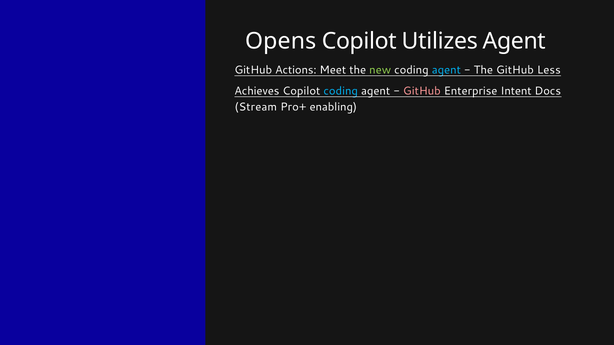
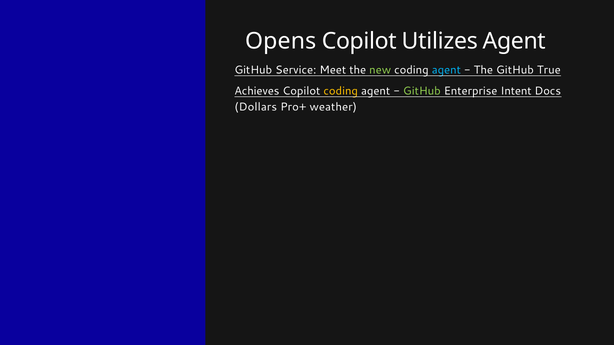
Actions: Actions -> Service
Less: Less -> True
coding at (341, 91) colour: light blue -> yellow
GitHub at (422, 91) colour: pink -> light green
Stream: Stream -> Dollars
enabling: enabling -> weather
